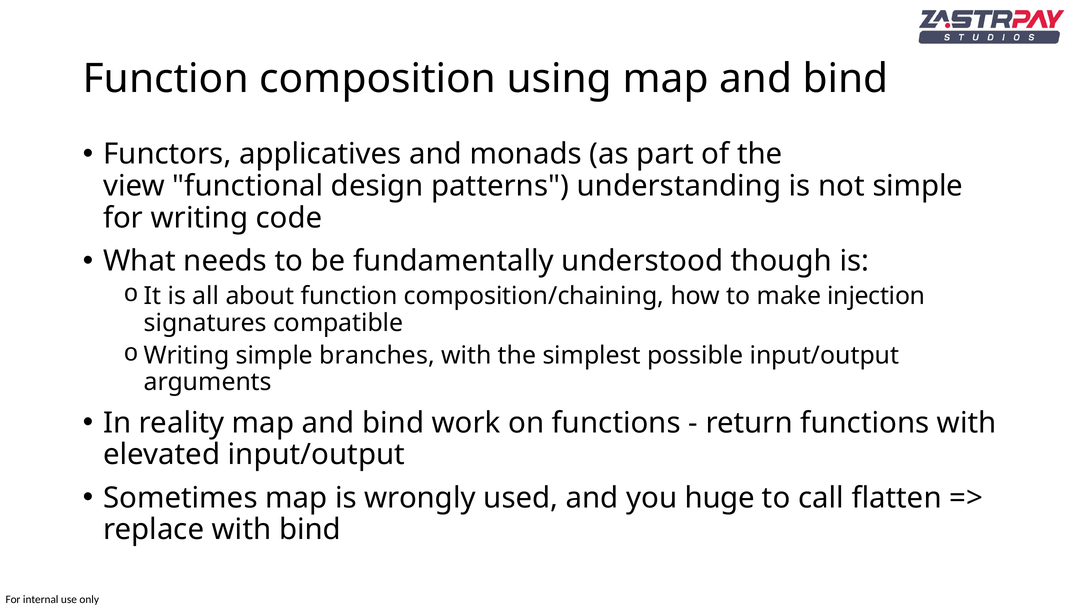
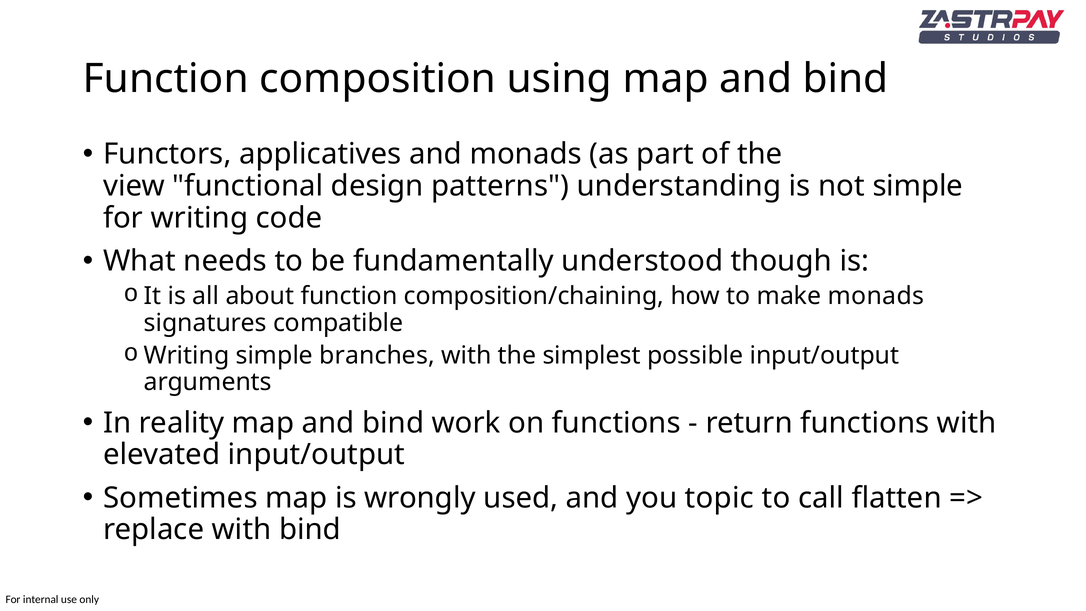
make injection: injection -> monads
huge: huge -> topic
